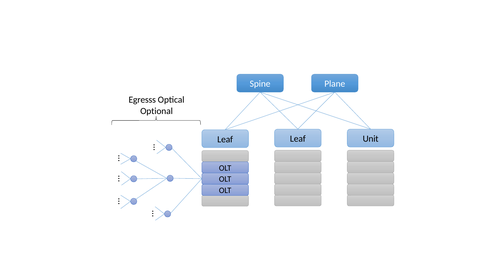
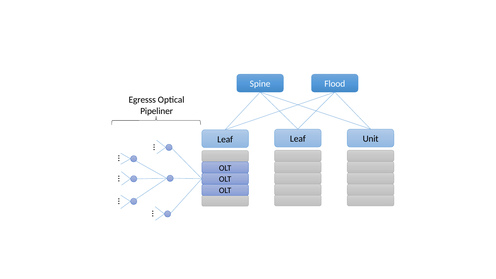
Plane: Plane -> Flood
Optional: Optional -> Pipeliner
